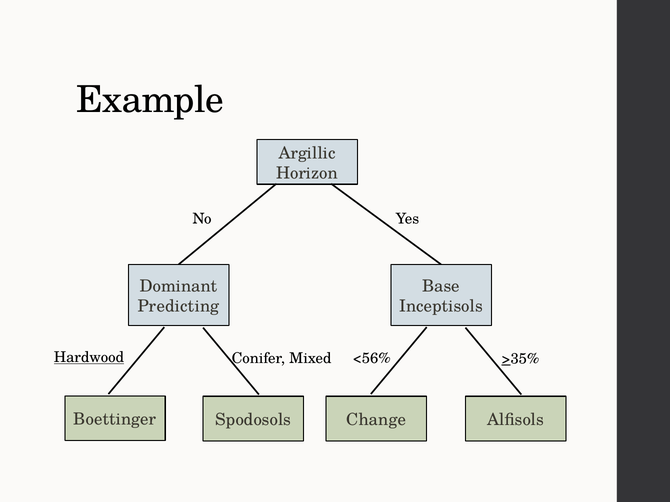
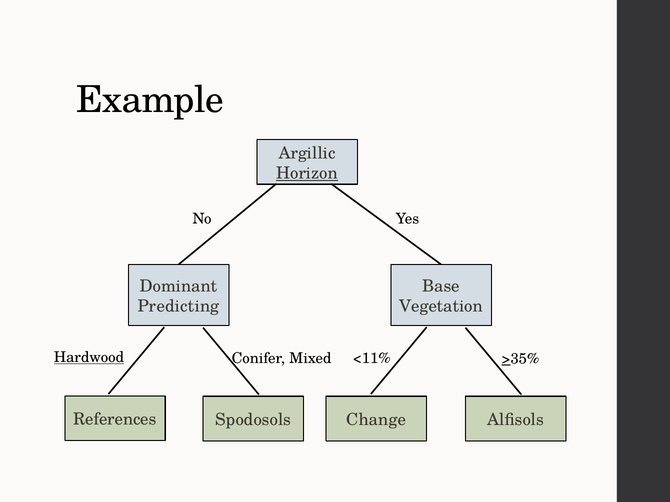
Horizon underline: none -> present
Inceptisols: Inceptisols -> Vegetation
<56%: <56% -> <11%
Boettinger: Boettinger -> References
